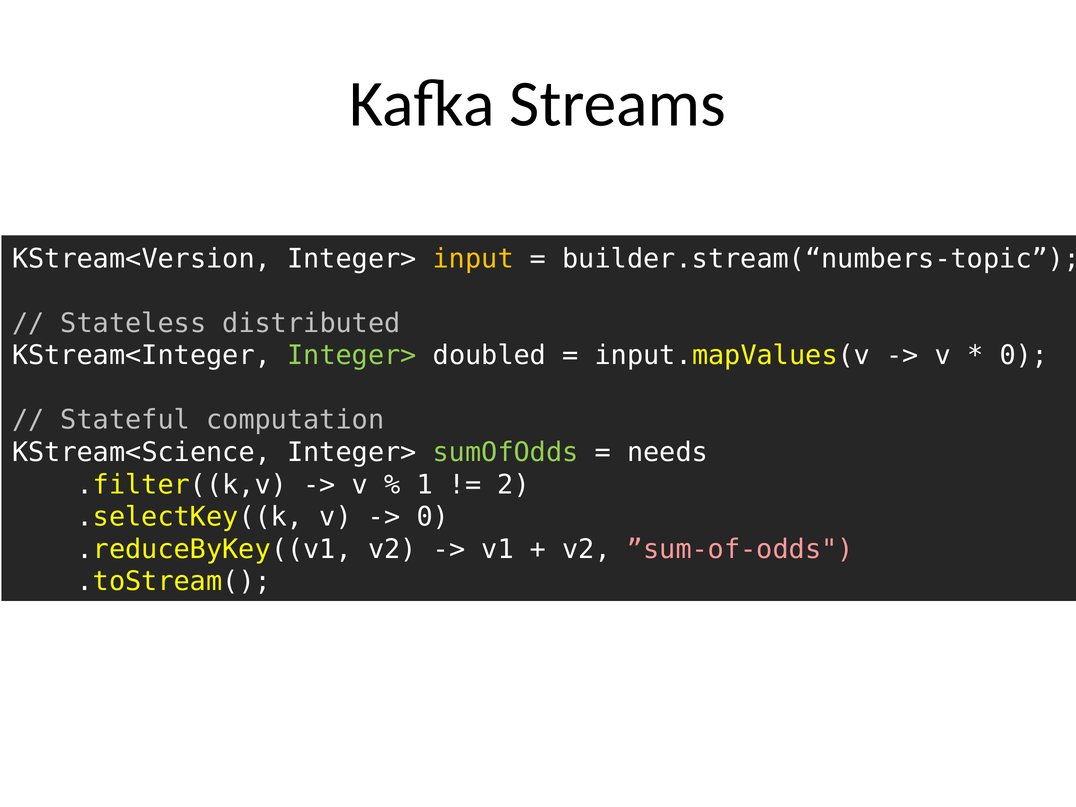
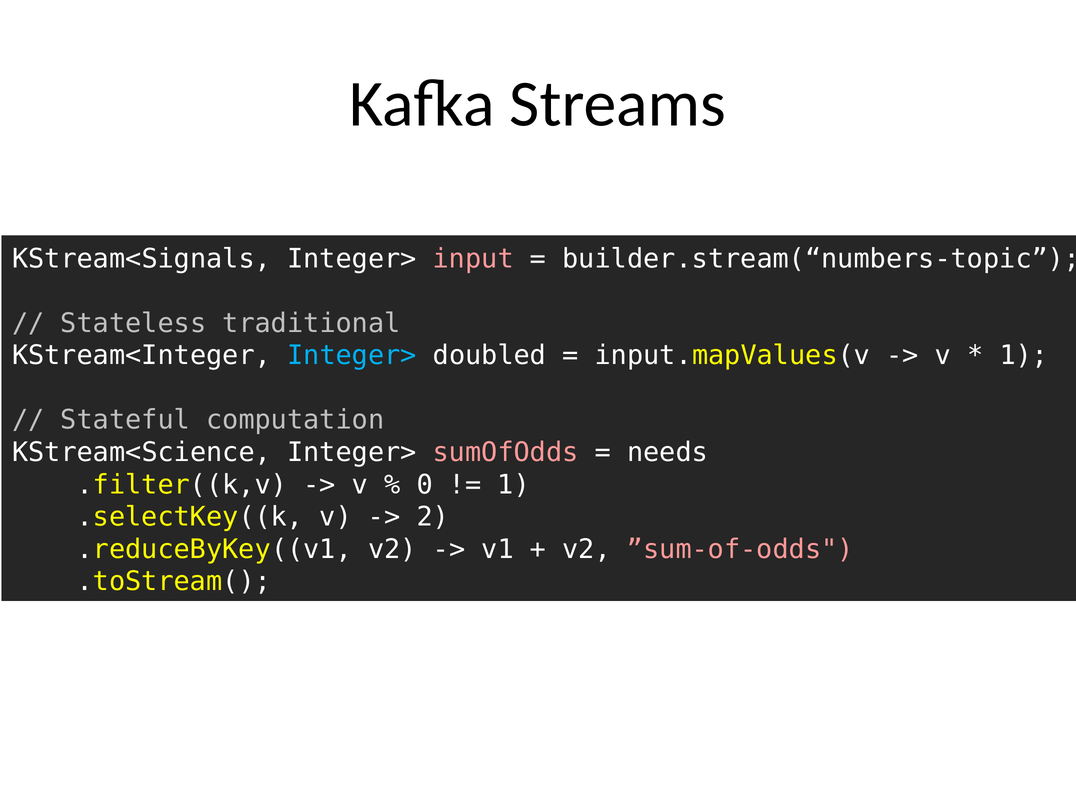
KStream<Version: KStream<Version -> KStream<Signals
input colour: yellow -> pink
distributed: distributed -> traditional
Integer> at (352, 356) colour: light green -> light blue
0 at (1024, 356): 0 -> 1
sumOfOdds colour: light green -> pink
1: 1 -> 0
2 at (514, 485): 2 -> 1
0 at (433, 517): 0 -> 2
